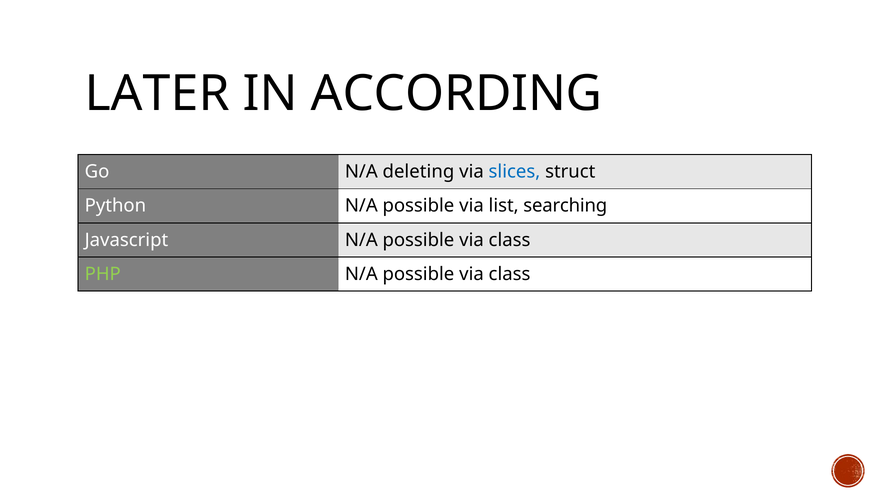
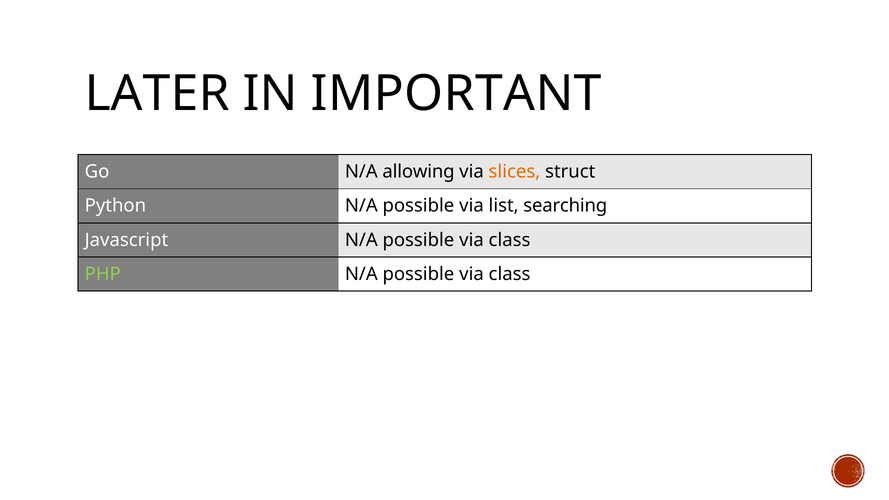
ACCORDING: ACCORDING -> IMPORTANT
deleting: deleting -> allowing
slices colour: blue -> orange
